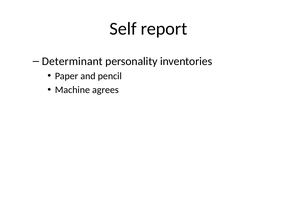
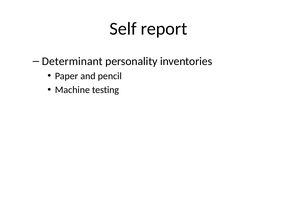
agrees: agrees -> testing
